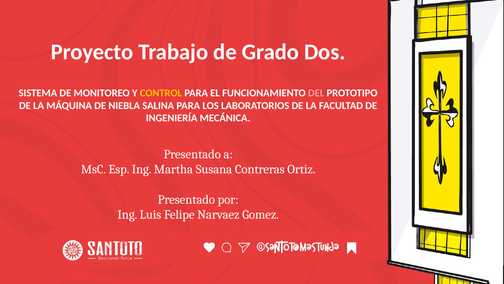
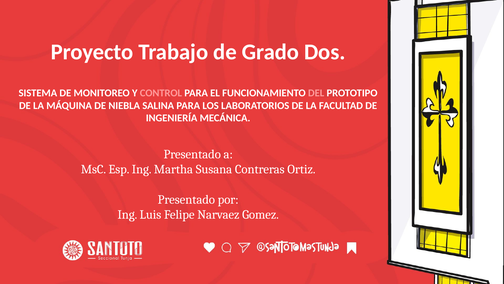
CONTROL colour: yellow -> pink
